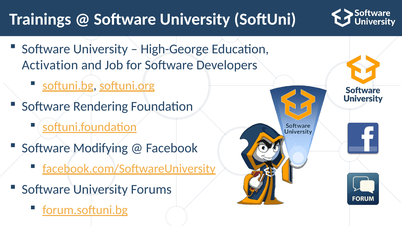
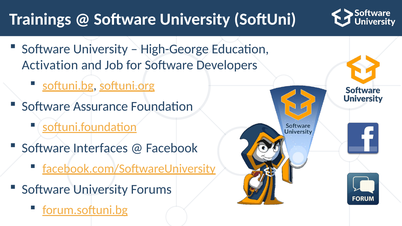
Rendering: Rendering -> Assurance
Modifying: Modifying -> Interfaces
